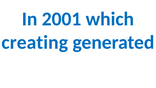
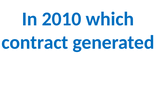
2001: 2001 -> 2010
creating: creating -> contract
